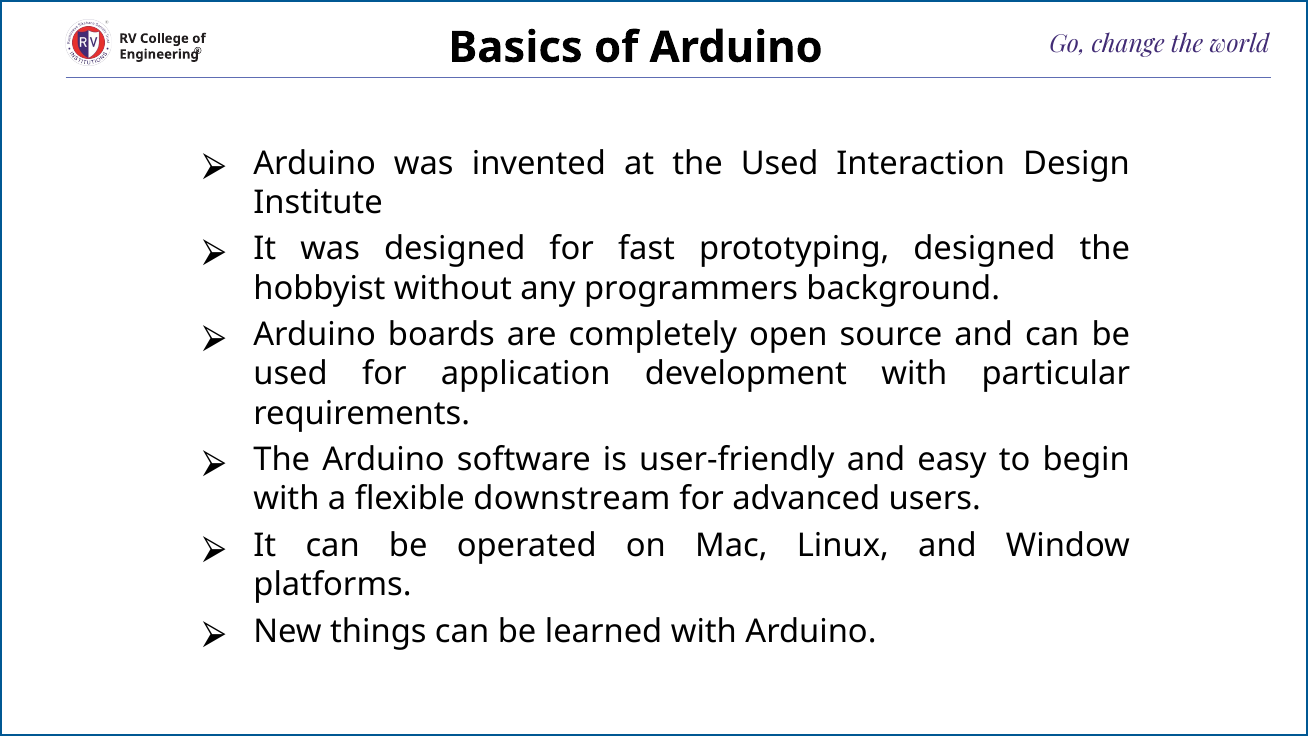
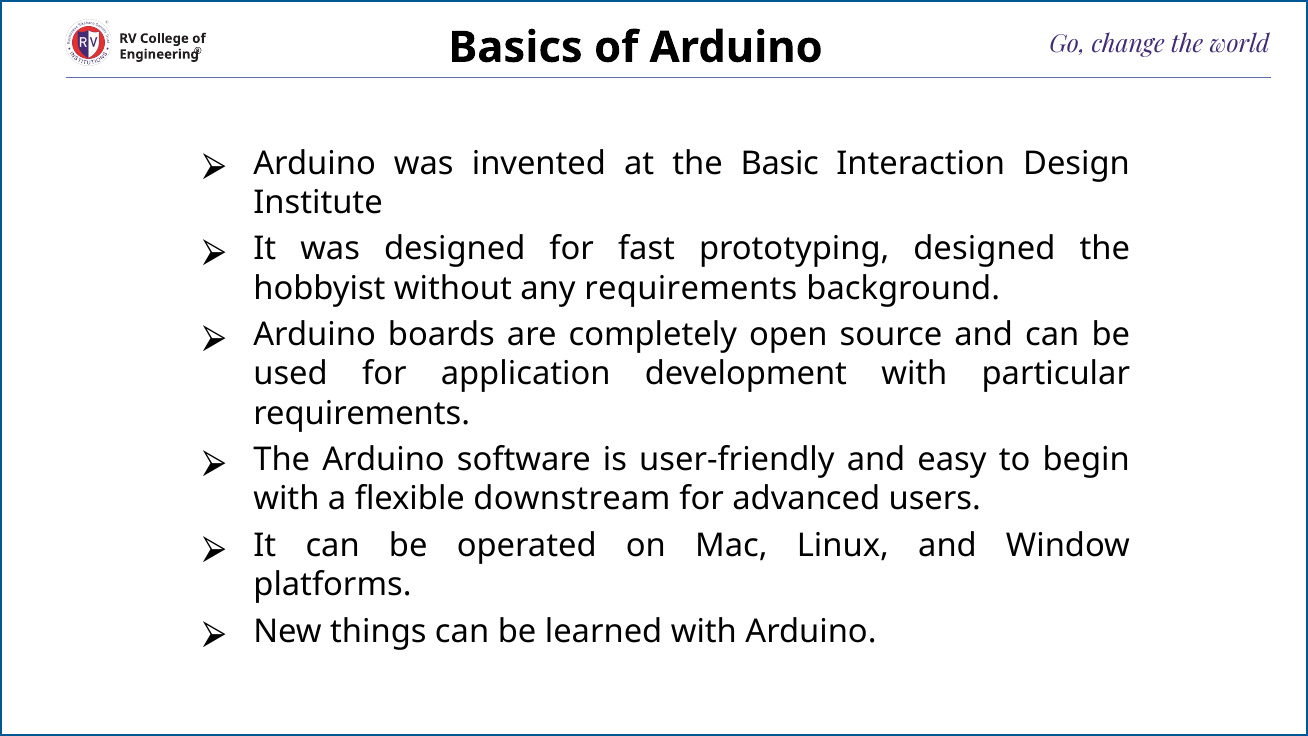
the Used: Used -> Basic
any programmers: programmers -> requirements
